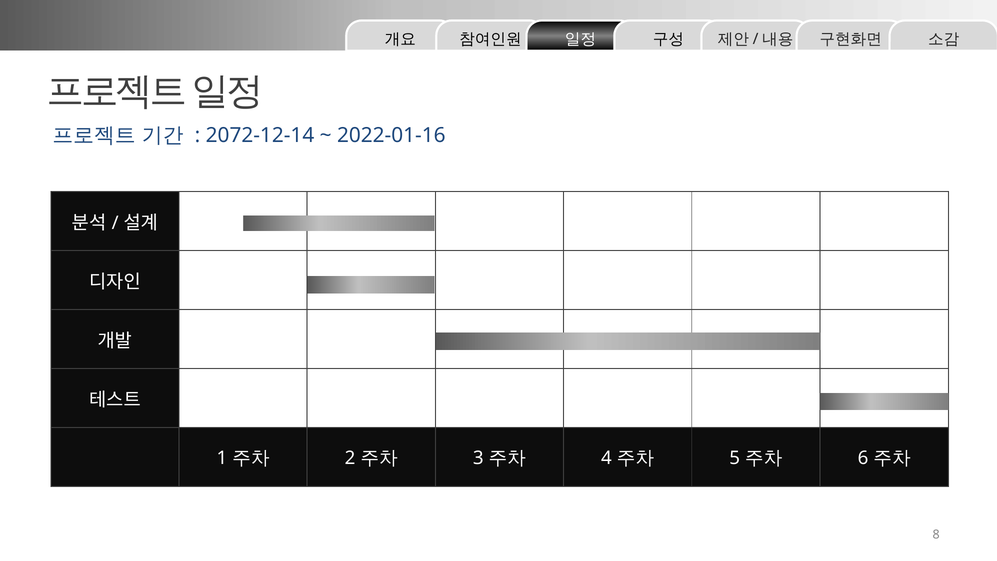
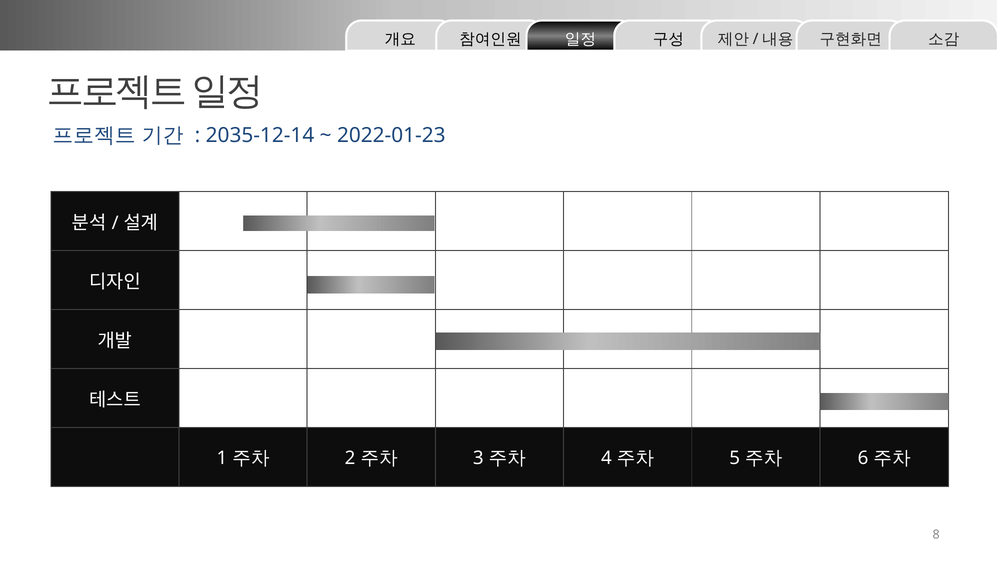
2072-12-14: 2072-12-14 -> 2035-12-14
2022-01-16: 2022-01-16 -> 2022-01-23
